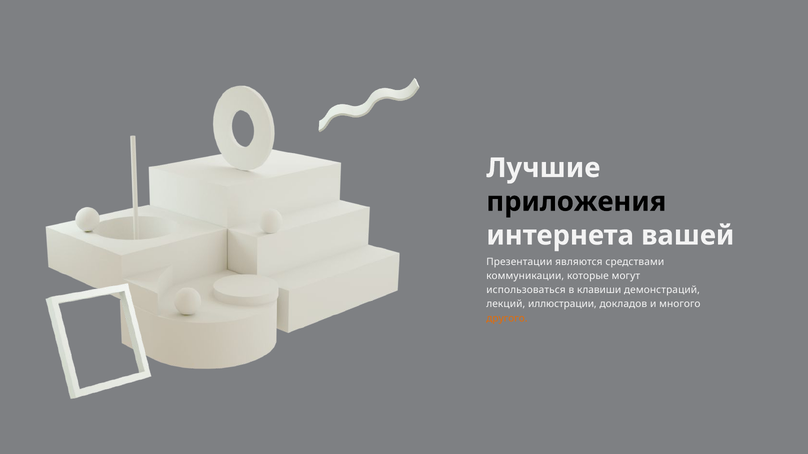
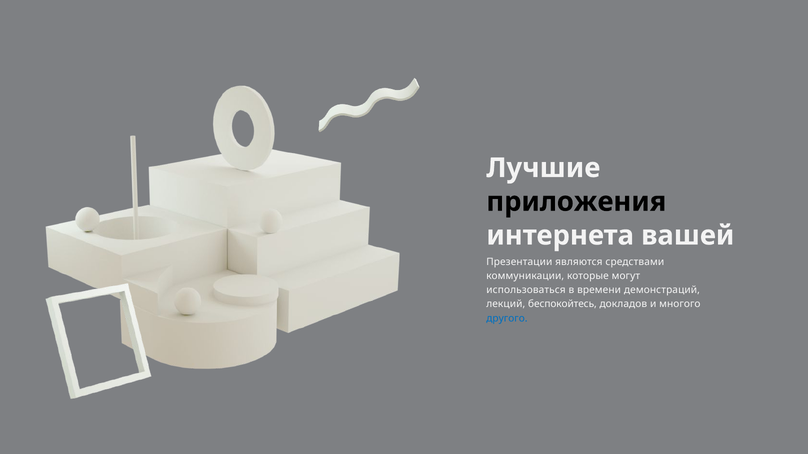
клавиши: клавиши -> времени
иллюстрации: иллюстрации -> беспокойтесь
другого colour: orange -> blue
